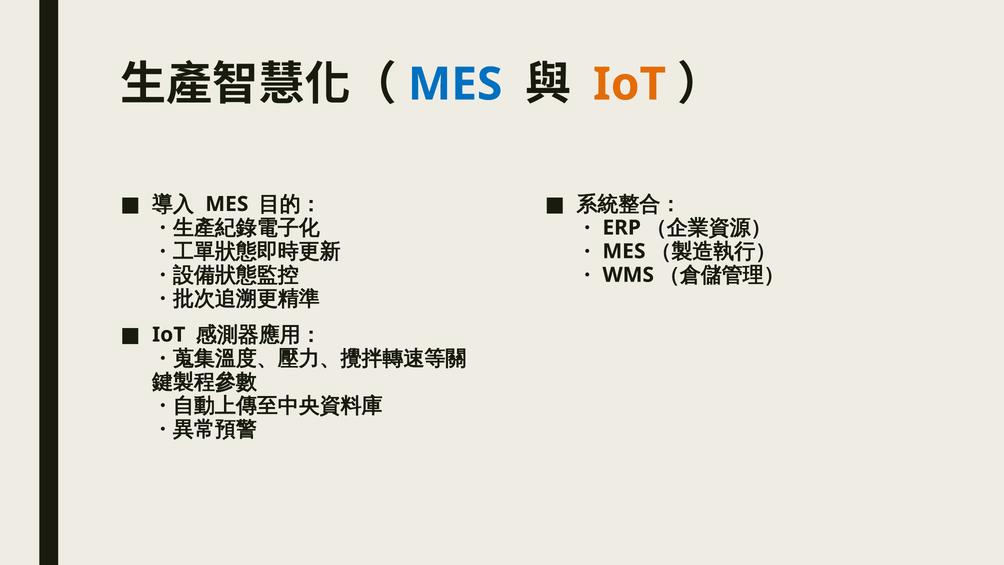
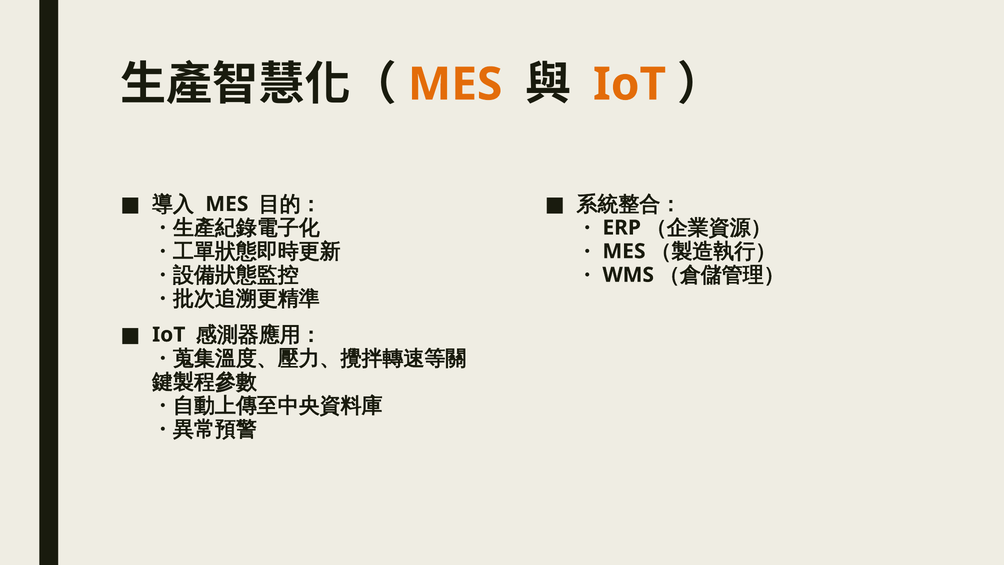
MES at (455, 84) colour: blue -> orange
